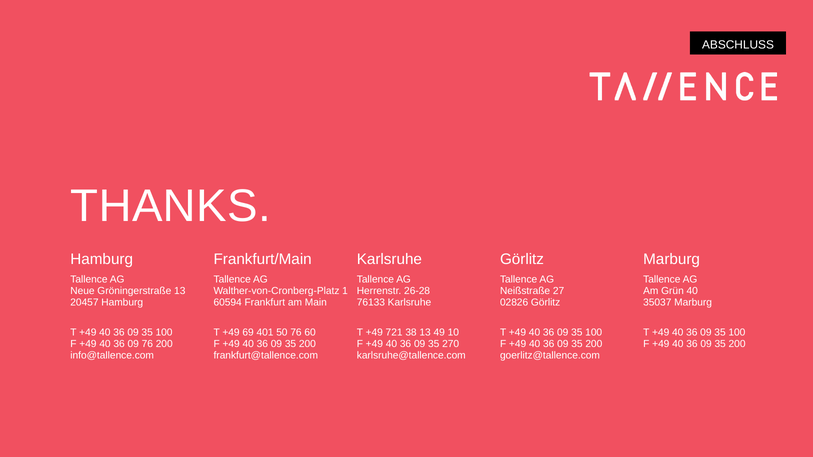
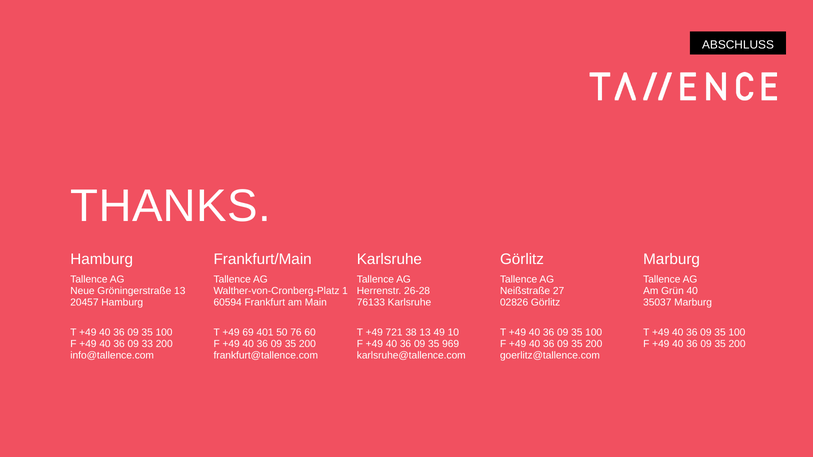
09 76: 76 -> 33
270: 270 -> 969
